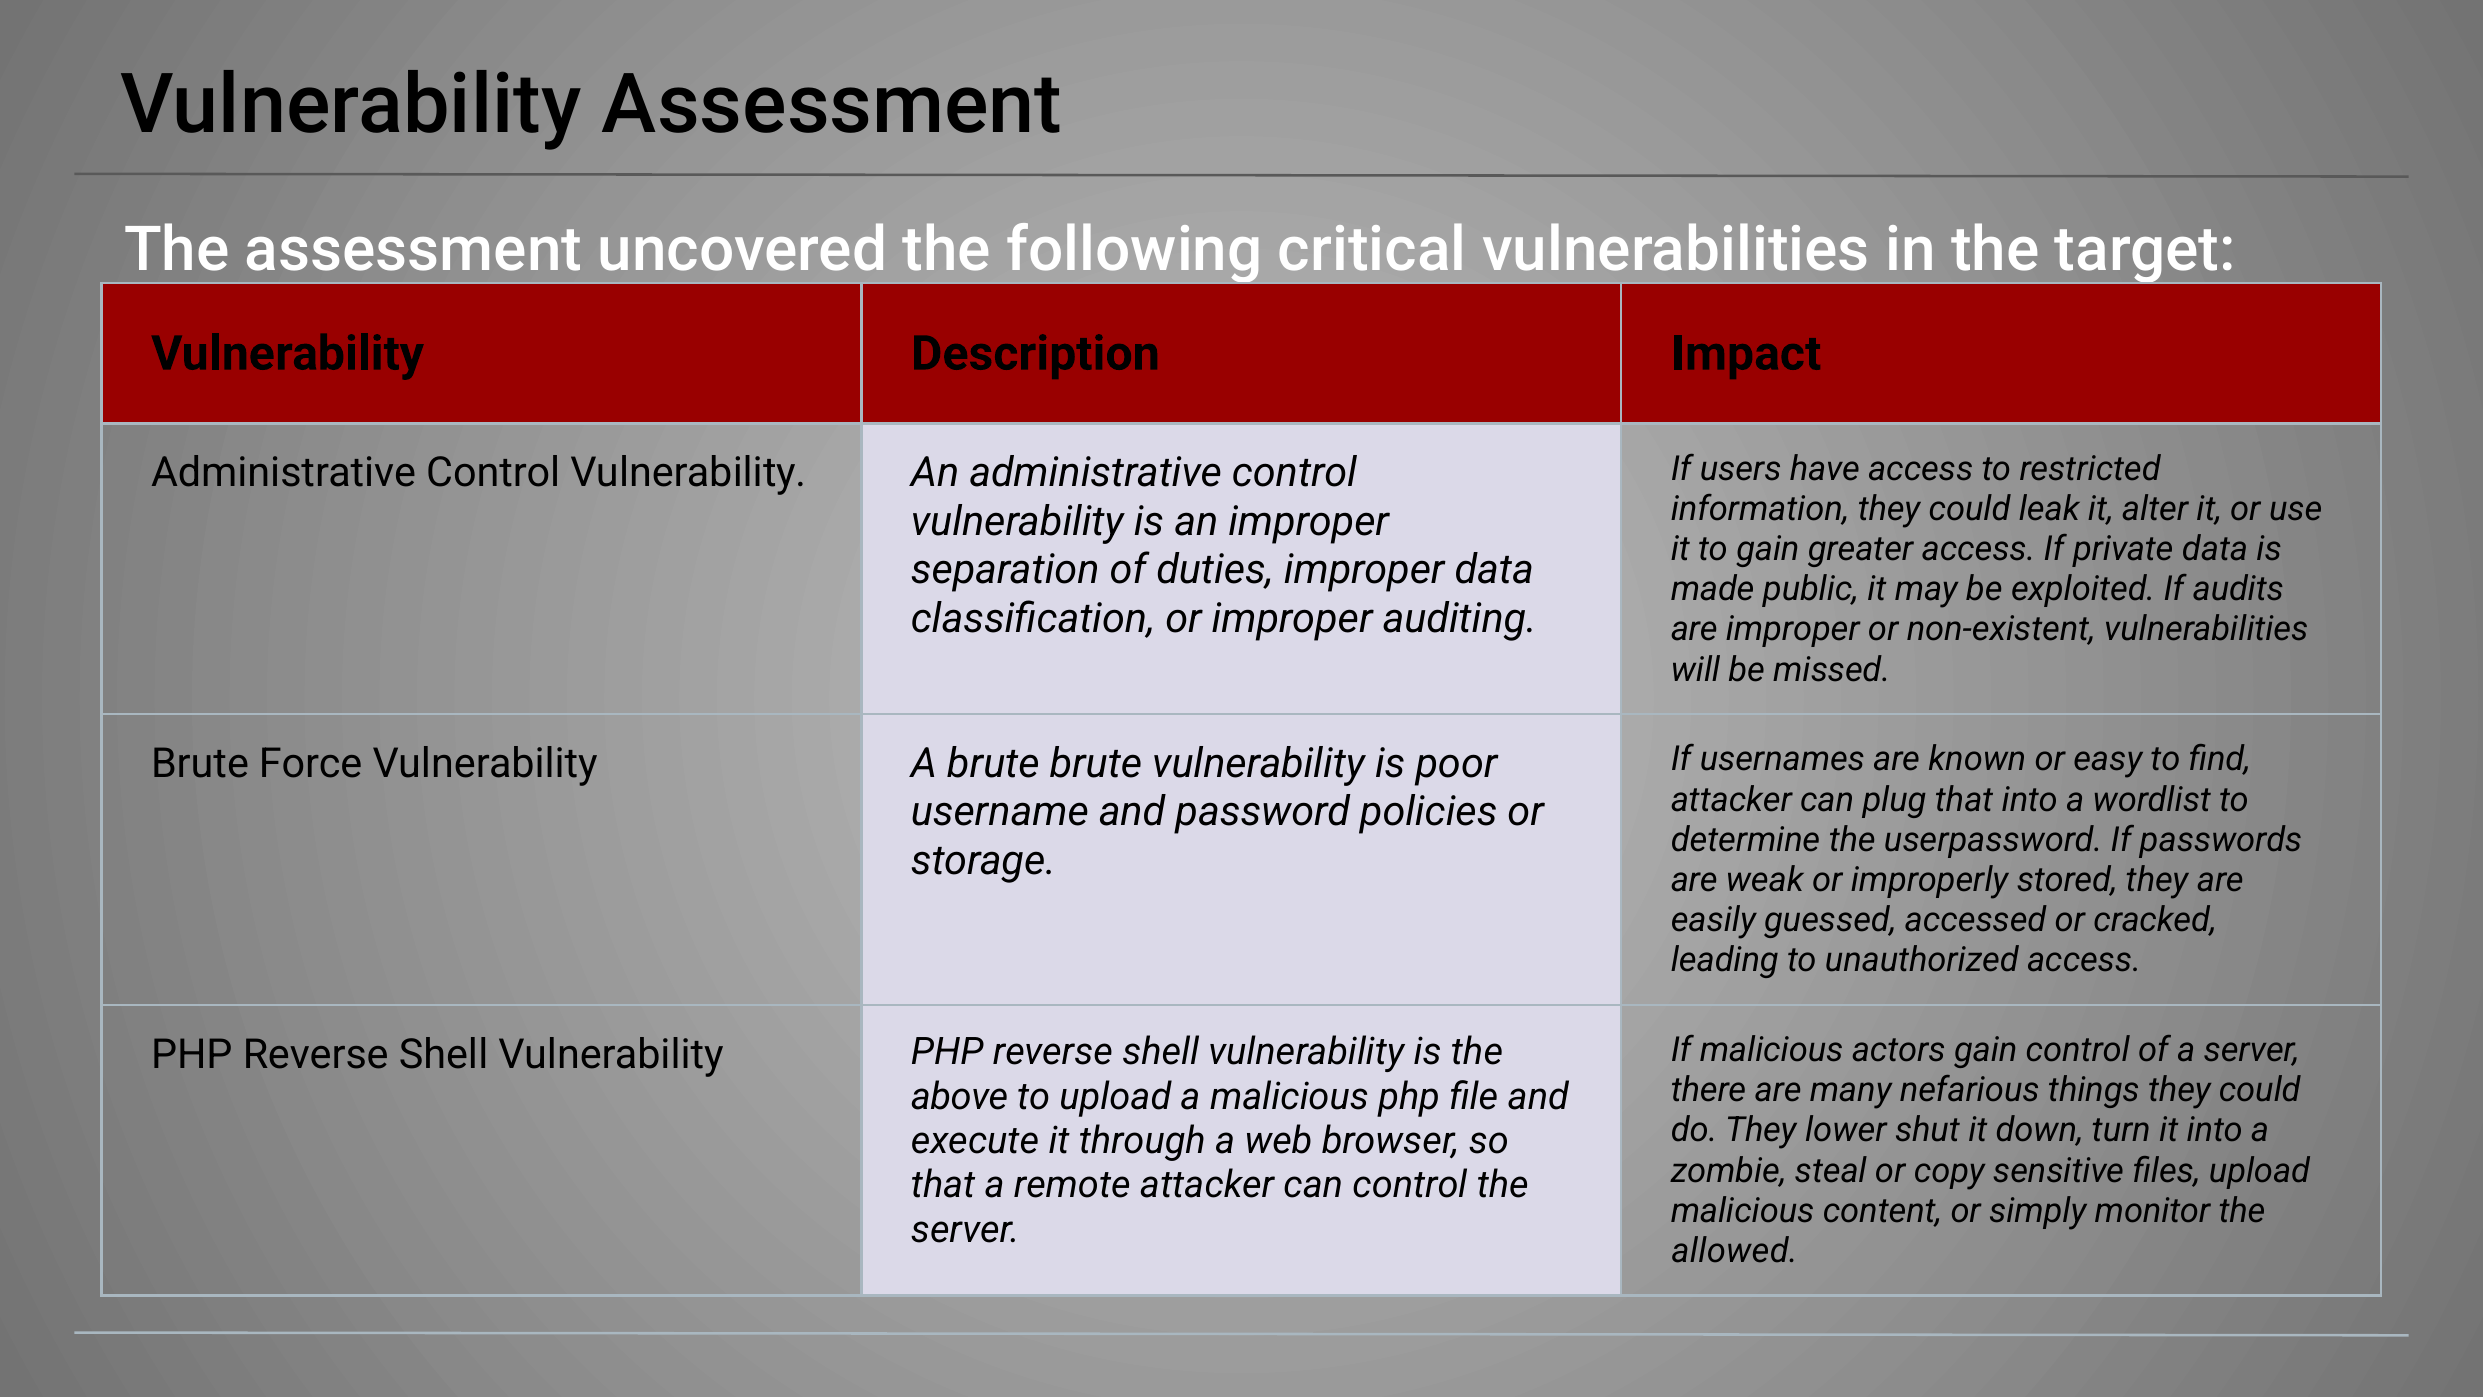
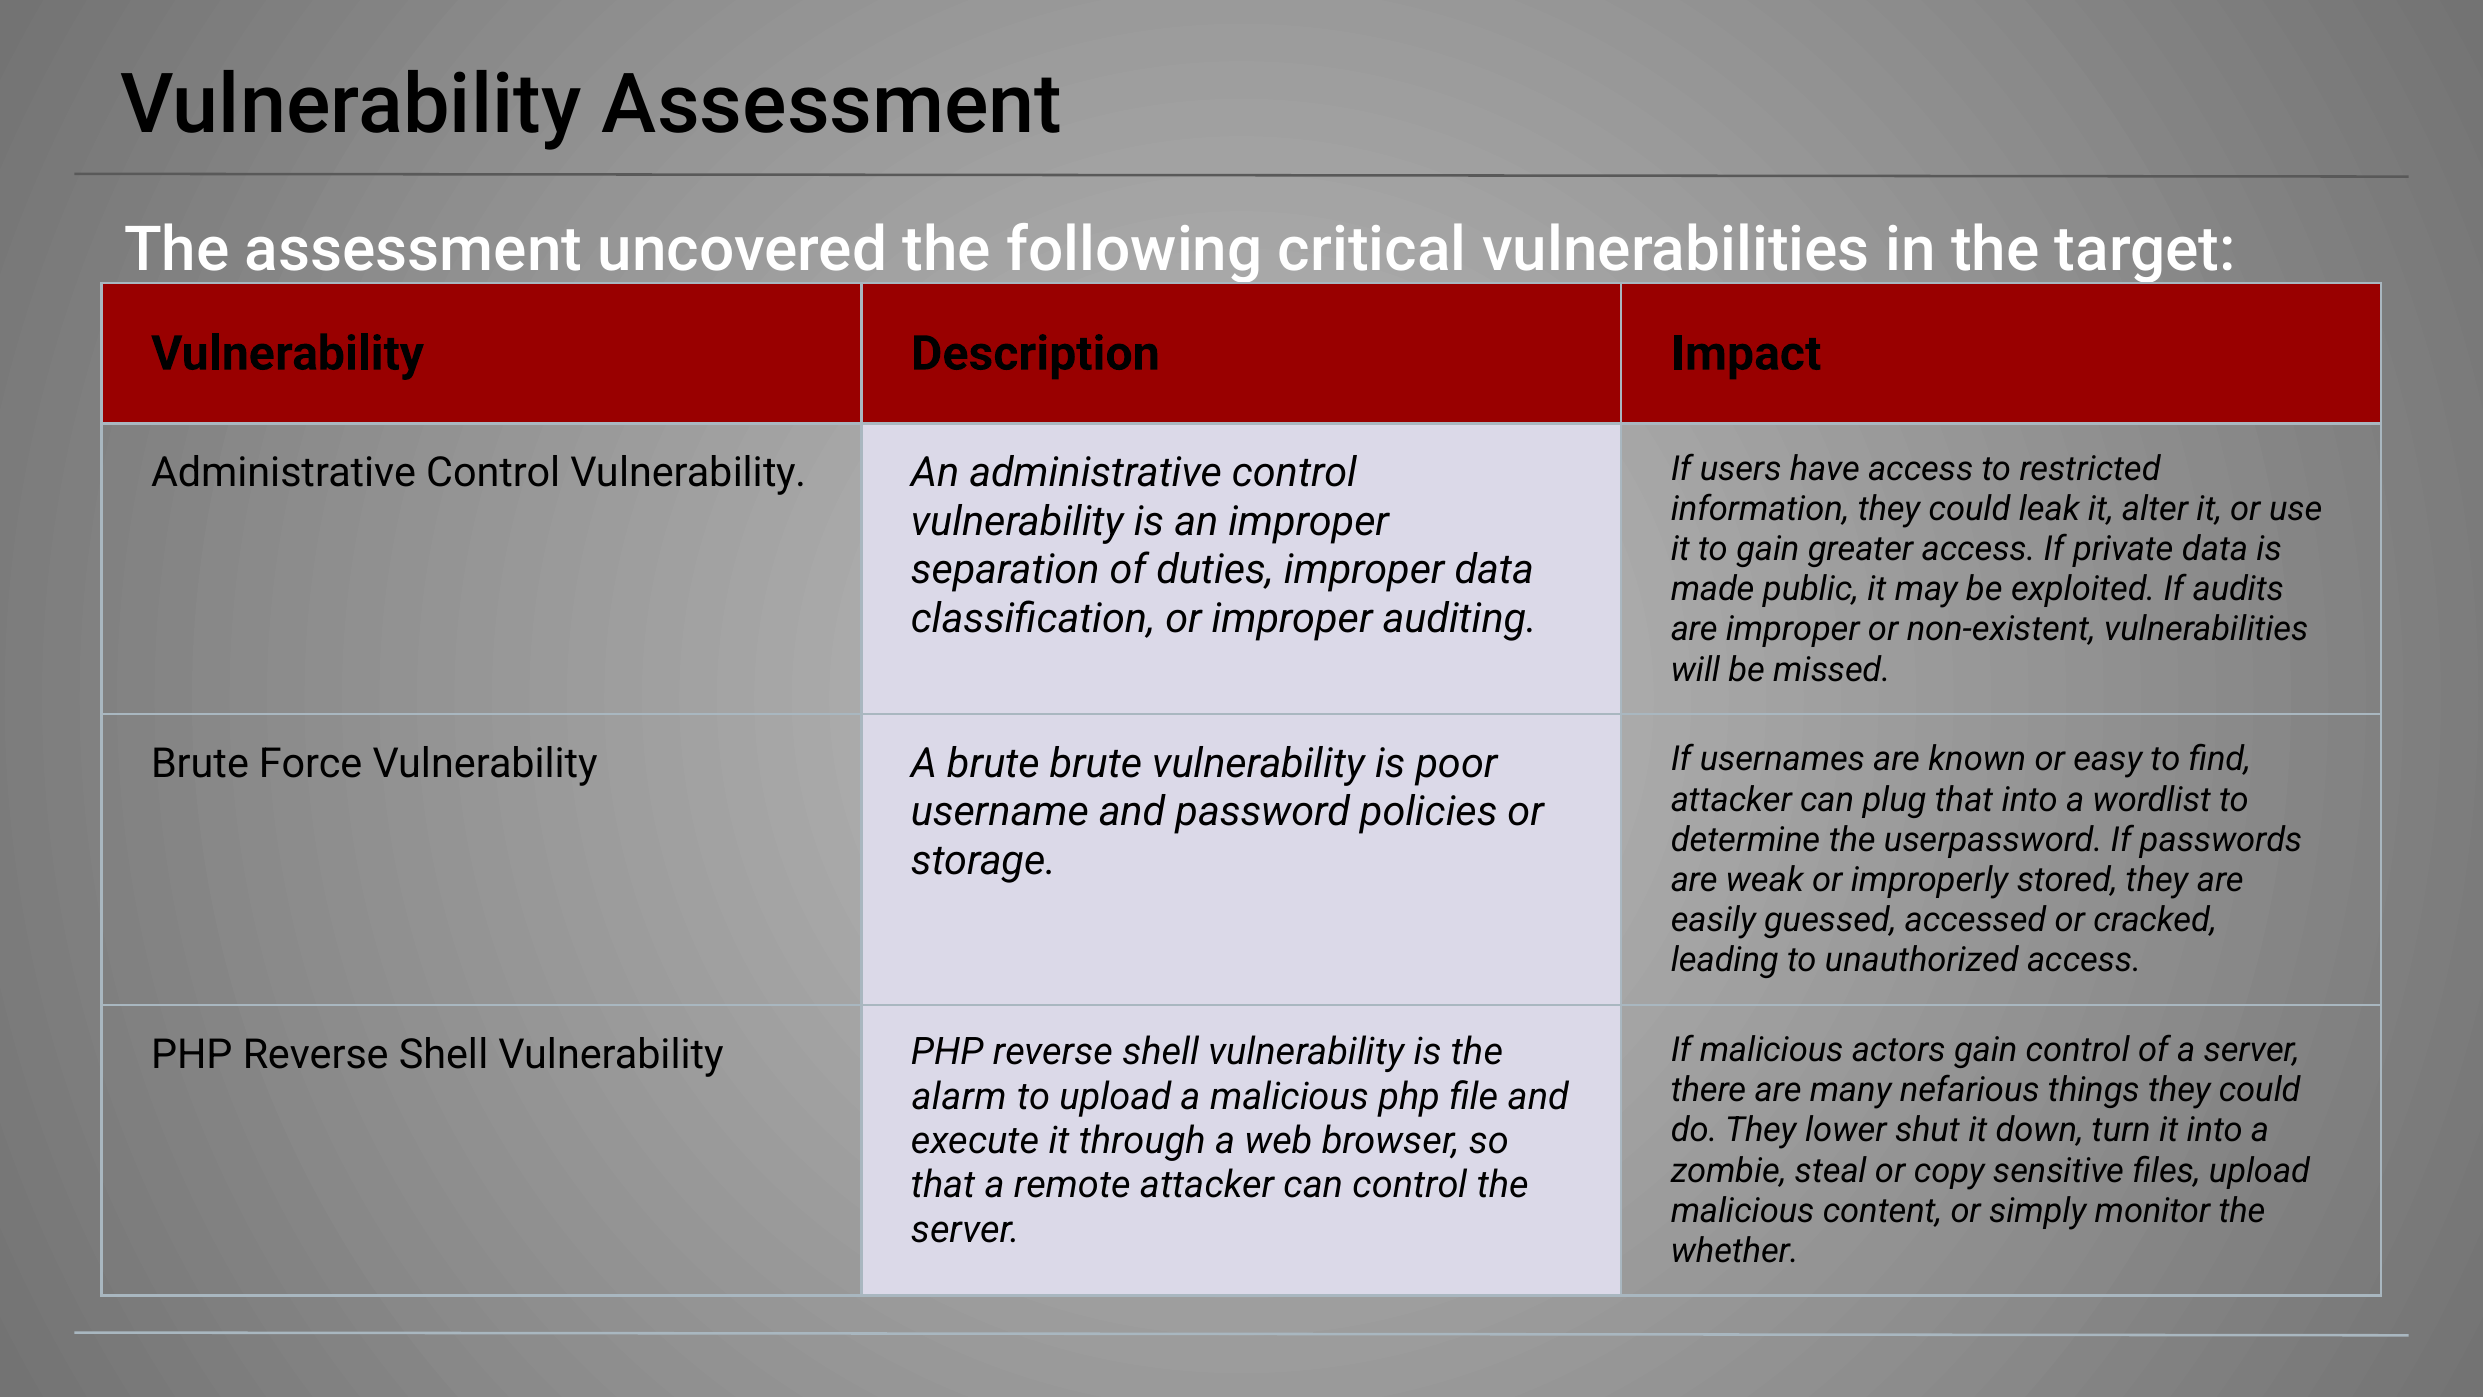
above: above -> alarm
allowed: allowed -> whether
